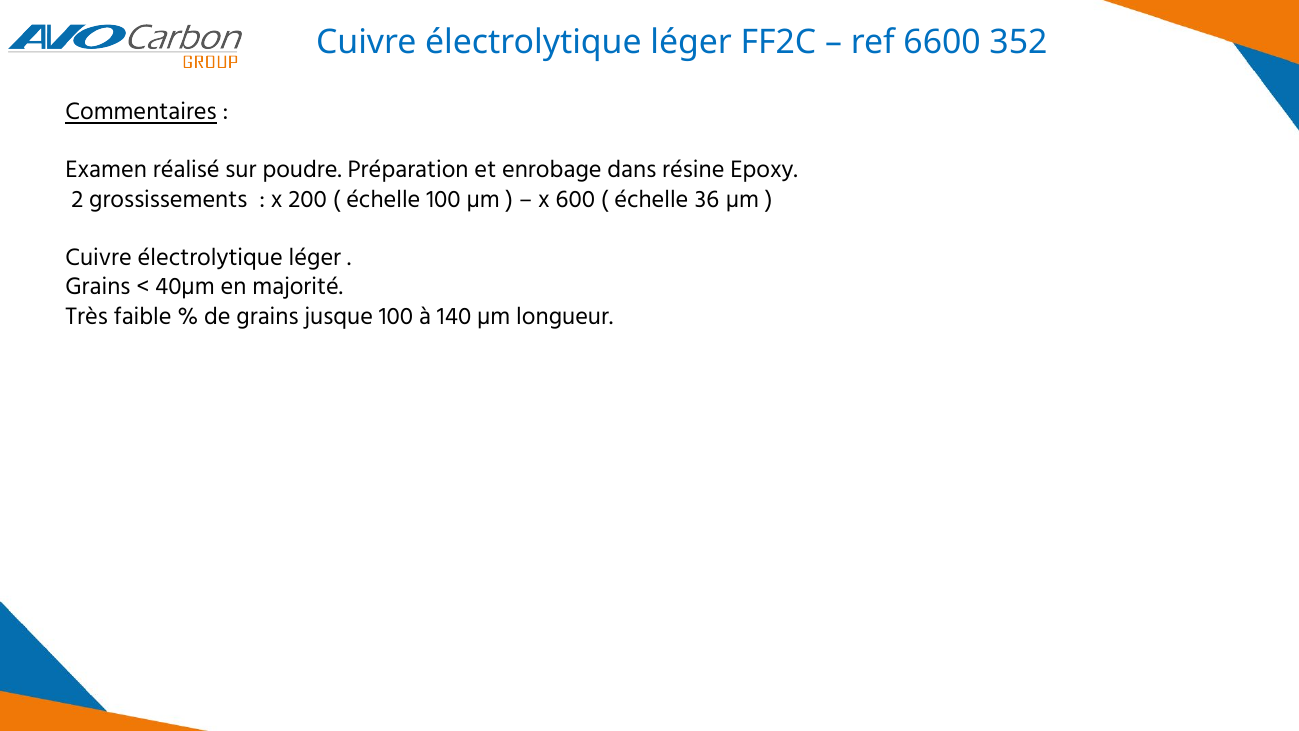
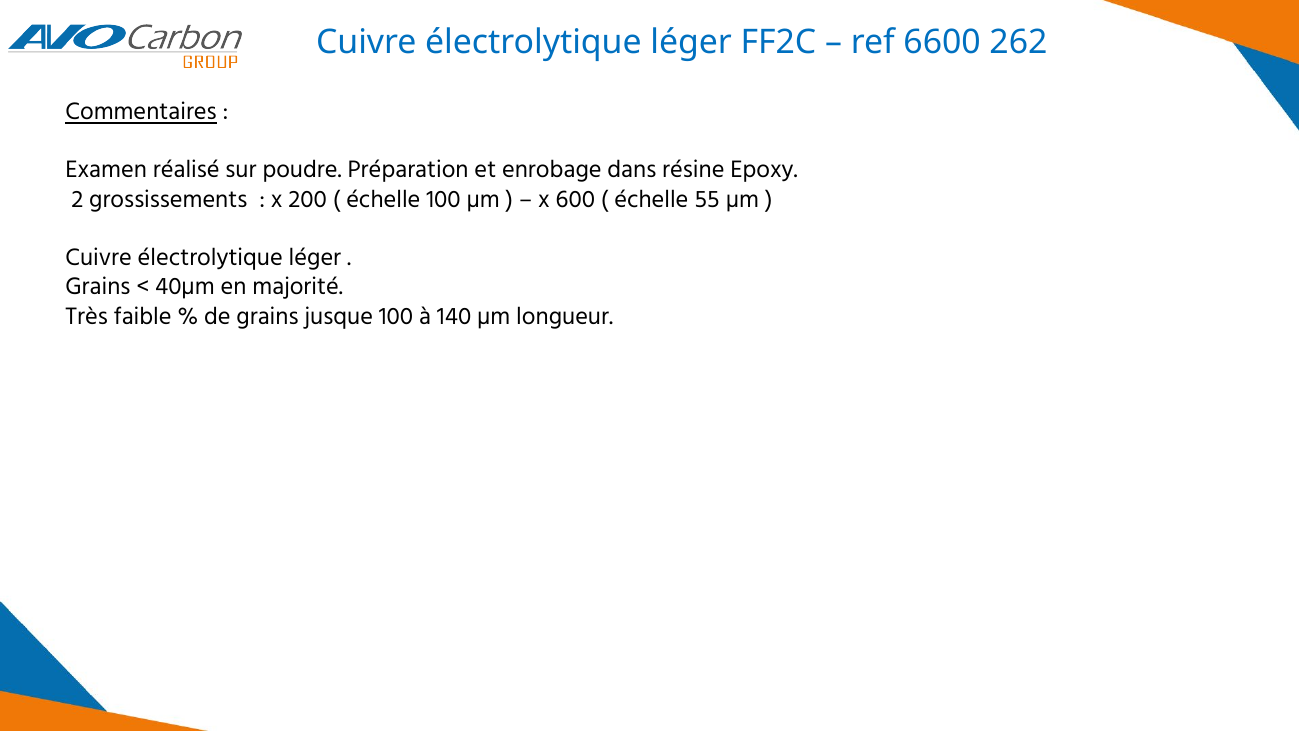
352: 352 -> 262
36: 36 -> 55
